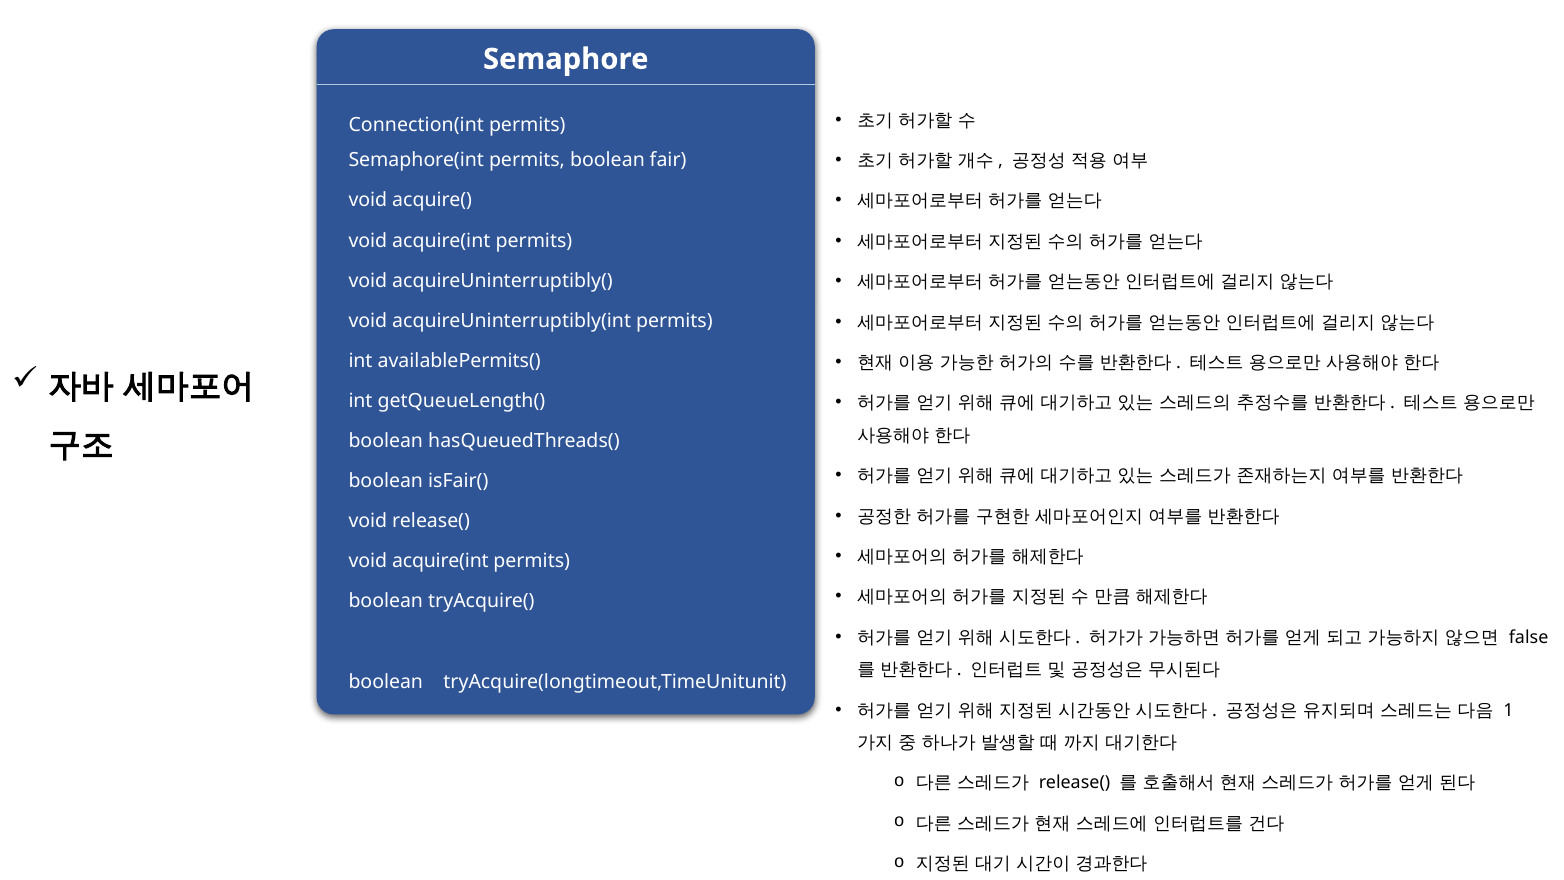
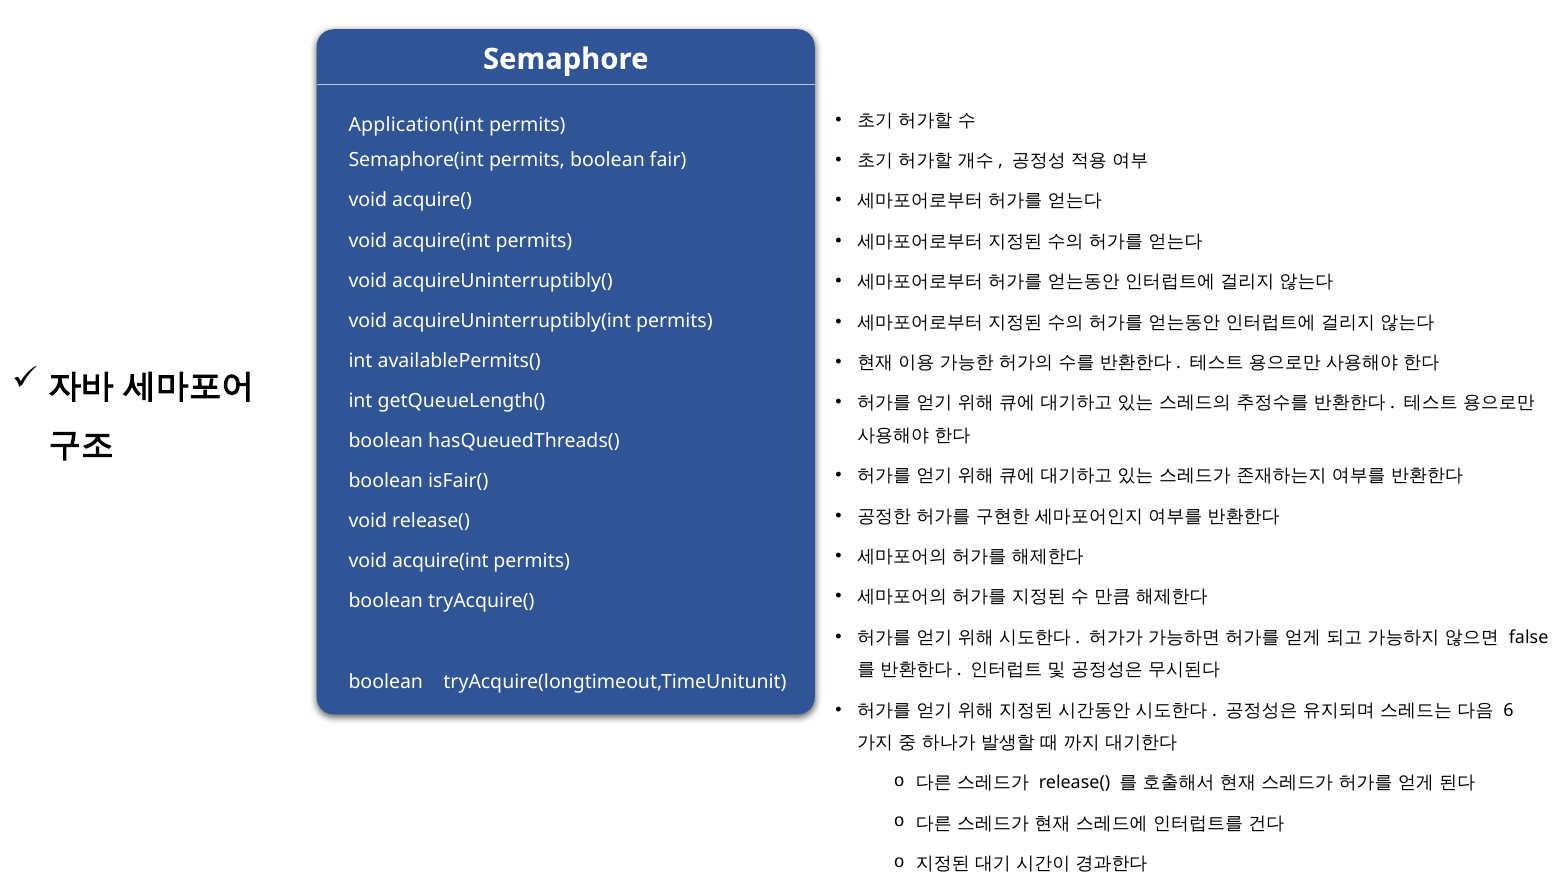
Connection(int: Connection(int -> Application(int
1: 1 -> 6
